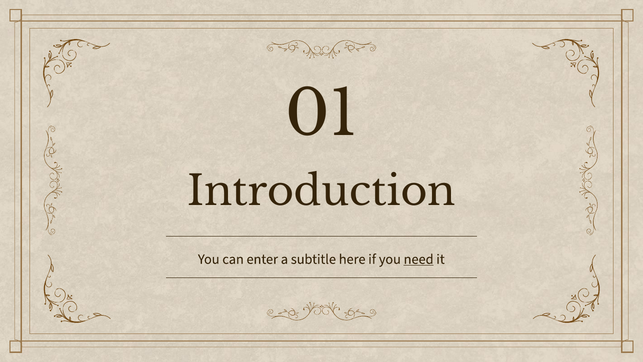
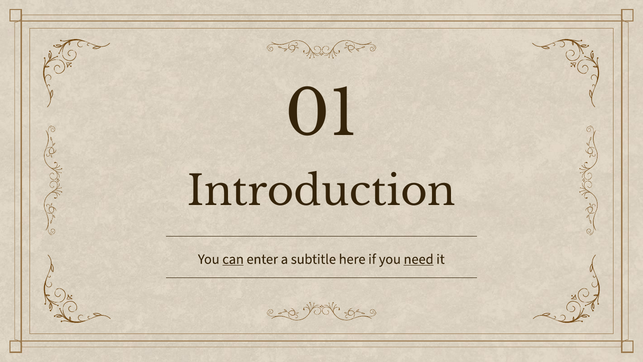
can underline: none -> present
